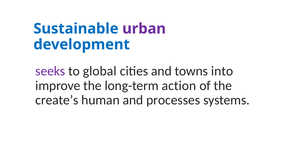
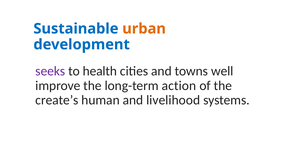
urban colour: purple -> orange
global: global -> health
into: into -> well
processes: processes -> livelihood
